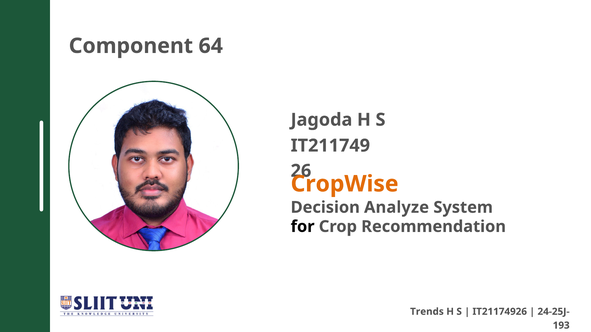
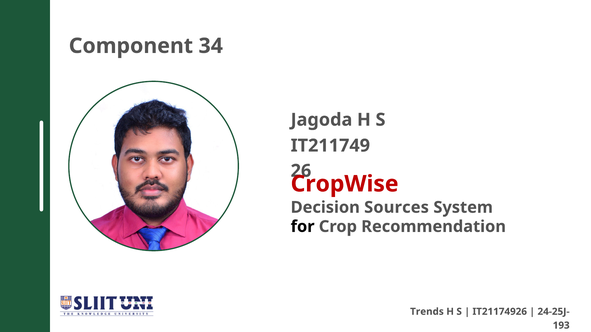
64: 64 -> 34
CropWise colour: orange -> red
Analyze: Analyze -> Sources
